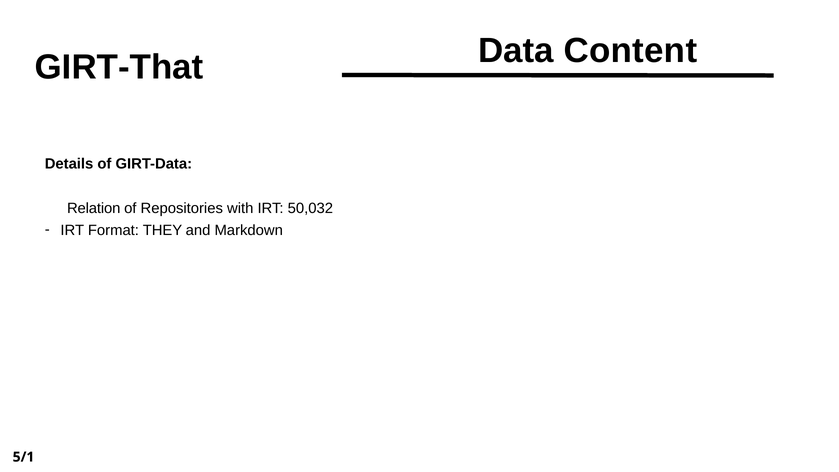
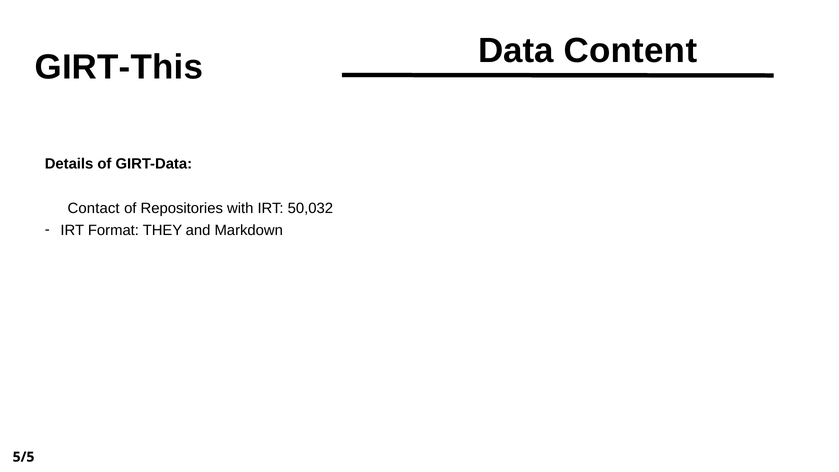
GIRT-That: GIRT-That -> GIRT-This
Relation: Relation -> Contact
5/1: 5/1 -> 5/5
